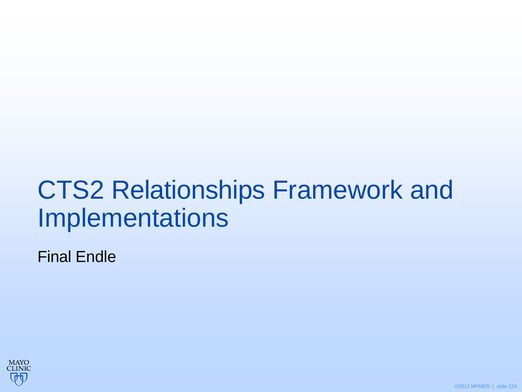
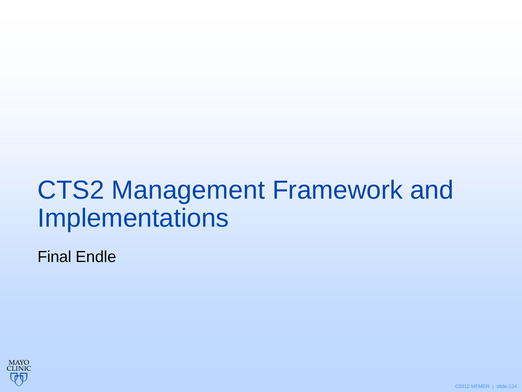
Relationships: Relationships -> Management
